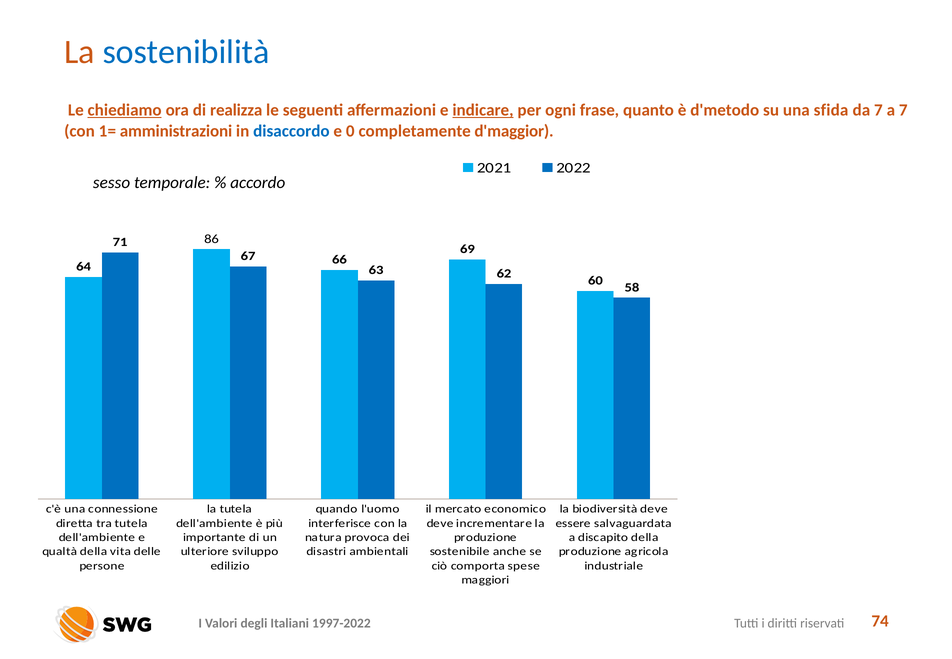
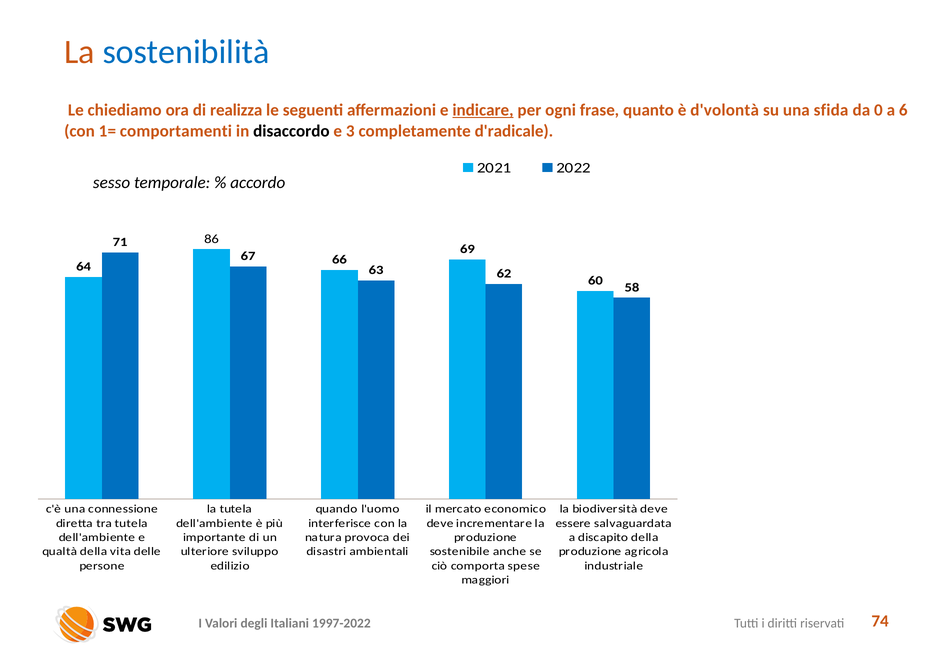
chiediamo underline: present -> none
d'metodo: d'metodo -> d'volontà
da 7: 7 -> 0
a 7: 7 -> 6
amministrazioni: amministrazioni -> comportamenti
disaccordo colour: blue -> black
0: 0 -> 3
d'maggior: d'maggior -> d'radicale
